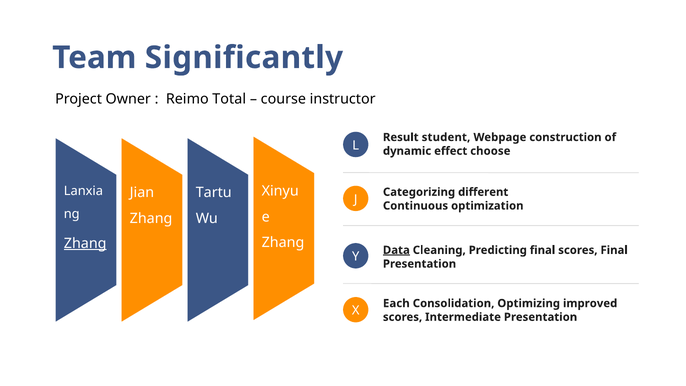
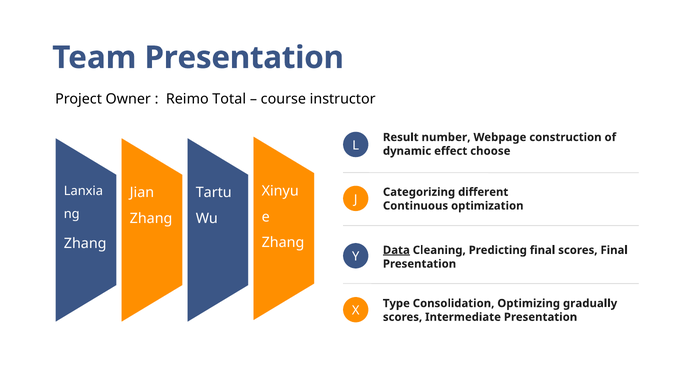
Team Significantly: Significantly -> Presentation
student: student -> number
Zhang at (85, 243) underline: present -> none
Each: Each -> Type
improved: improved -> gradually
